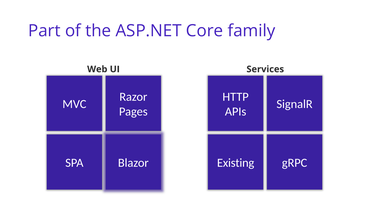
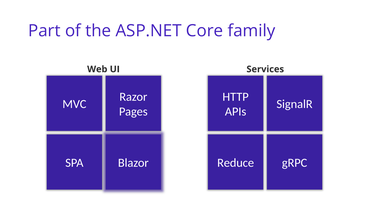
Existing: Existing -> Reduce
